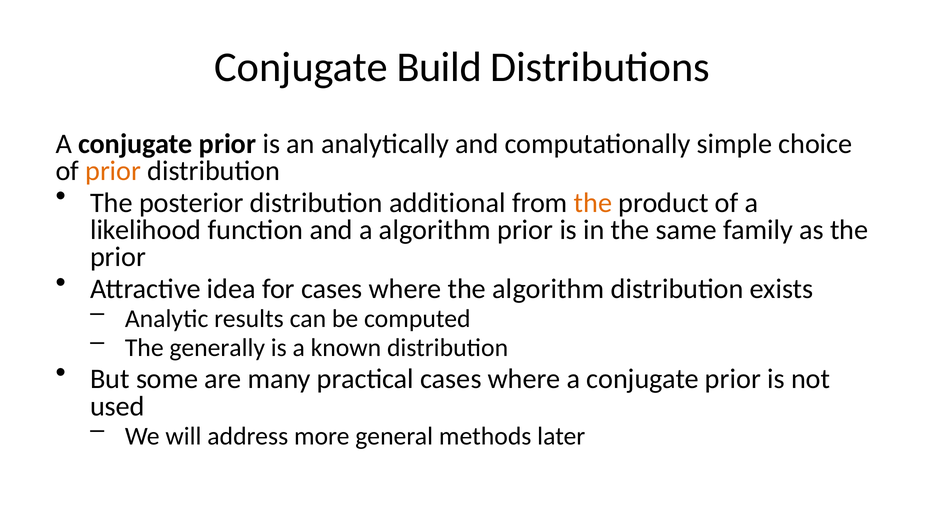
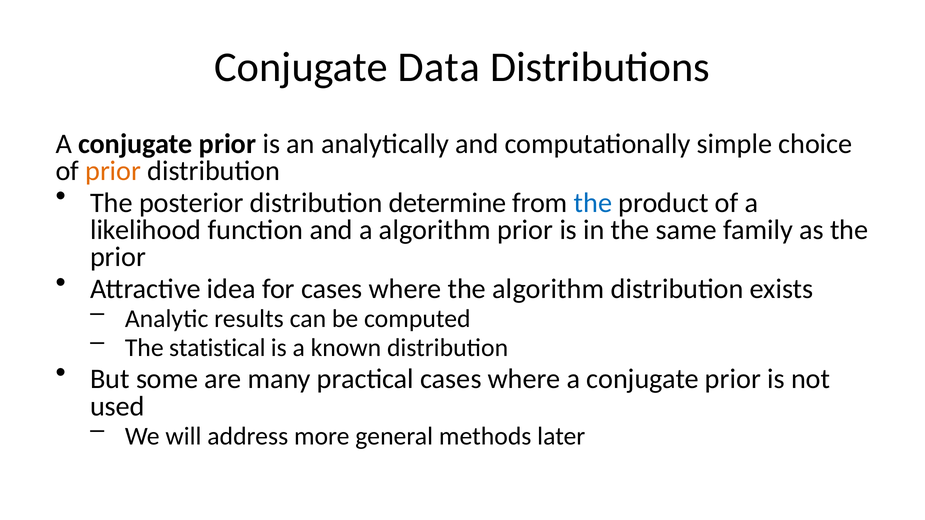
Build: Build -> Data
additional: additional -> determine
the at (593, 203) colour: orange -> blue
generally: generally -> statistical
